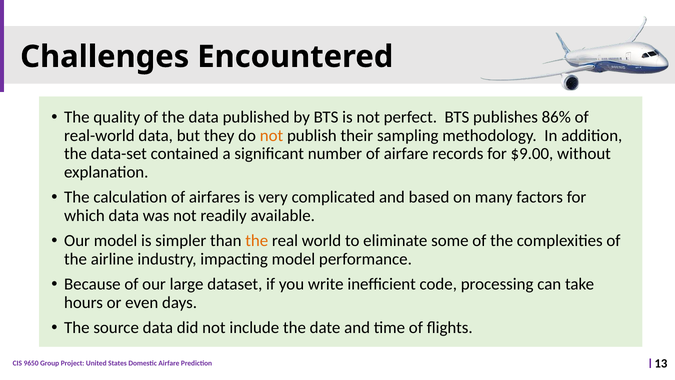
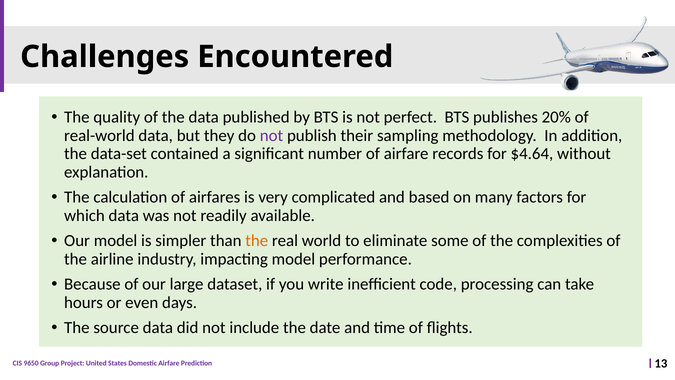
86%: 86% -> 20%
not at (271, 135) colour: orange -> purple
$9.00: $9.00 -> $4.64
